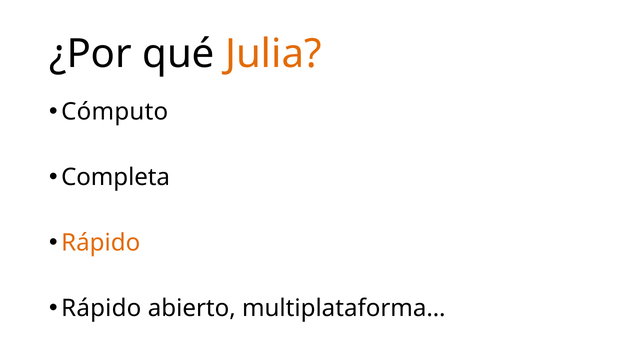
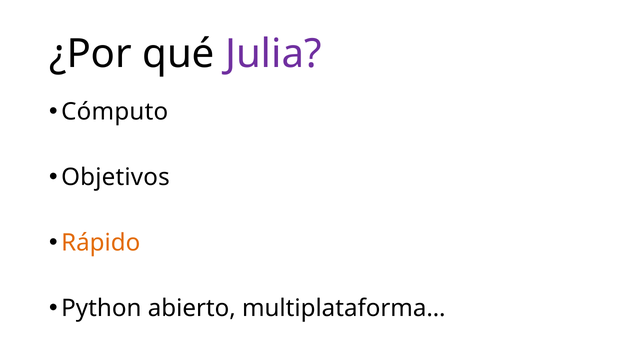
Julia colour: orange -> purple
Completa: Completa -> Objetivos
Rápido at (101, 308): Rápido -> Python
